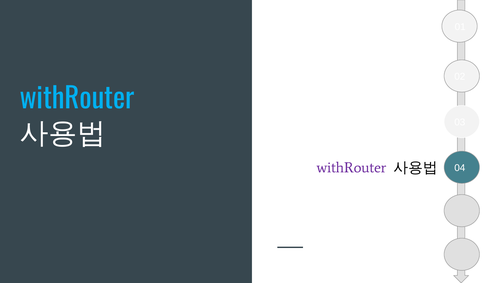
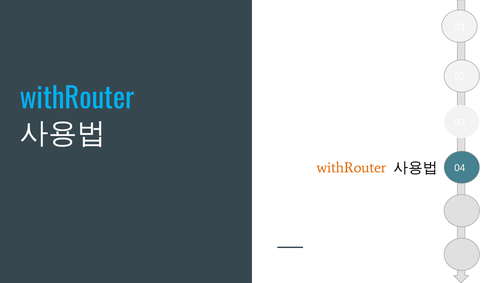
withRouter at (351, 168) colour: purple -> orange
